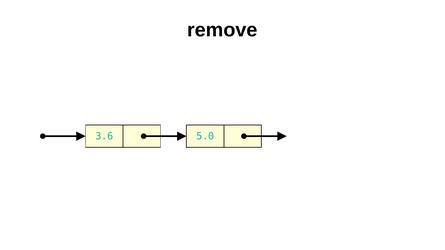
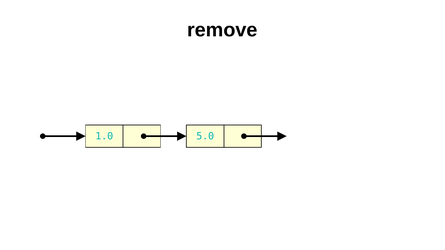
3.6: 3.6 -> 1.0
